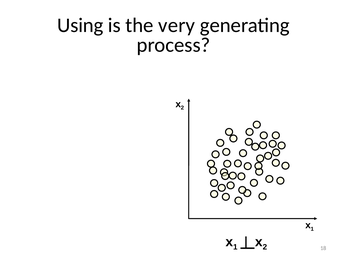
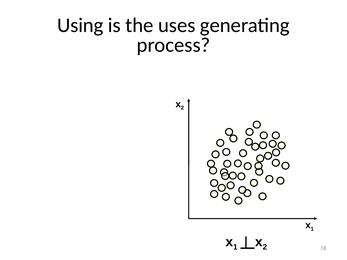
very: very -> uses
